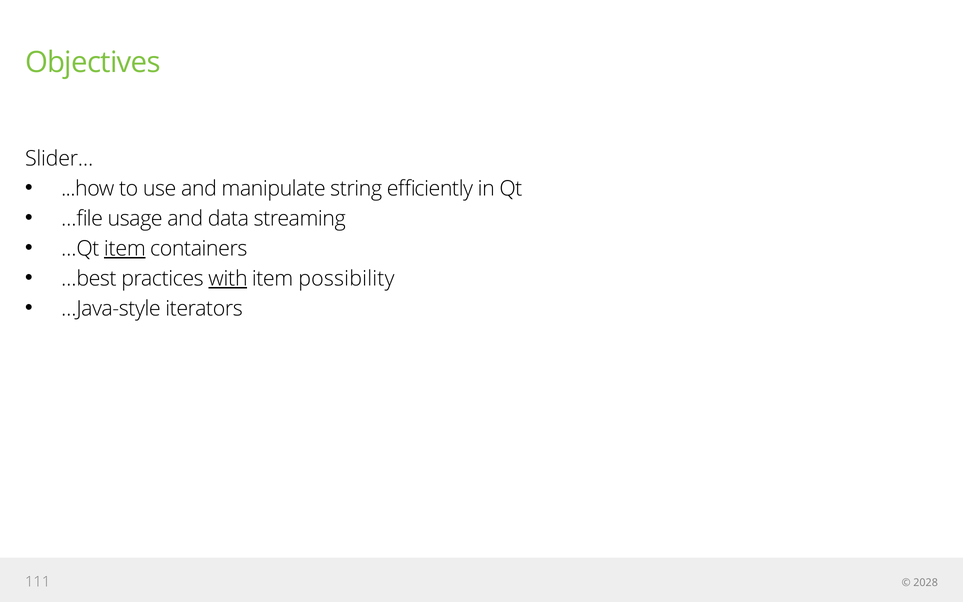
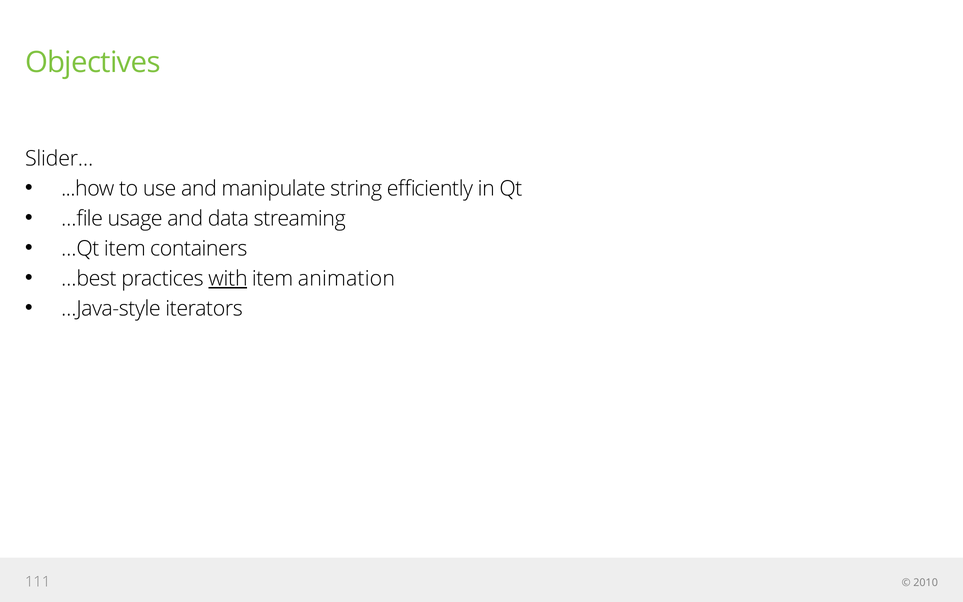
item at (125, 249) underline: present -> none
possibility: possibility -> animation
2028: 2028 -> 2010
